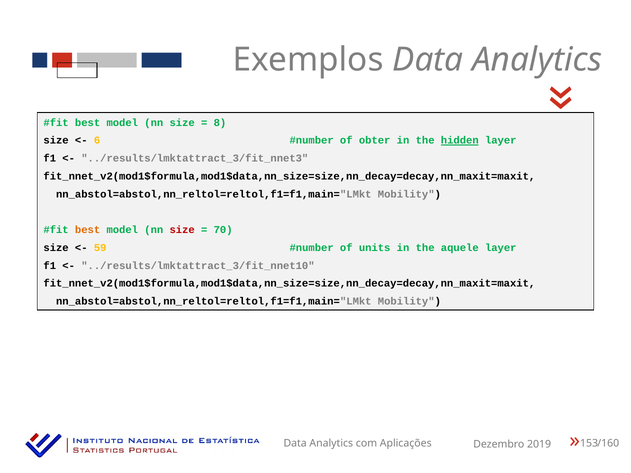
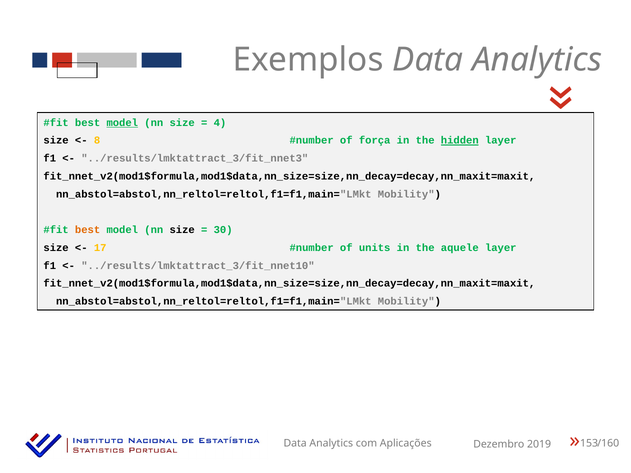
model at (122, 123) underline: none -> present
8: 8 -> 4
6: 6 -> 8
obter: obter -> força
size at (182, 230) colour: red -> black
70: 70 -> 30
59: 59 -> 17
